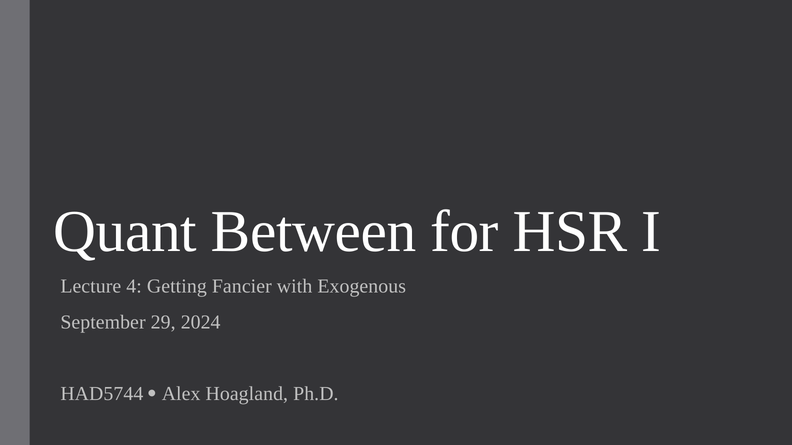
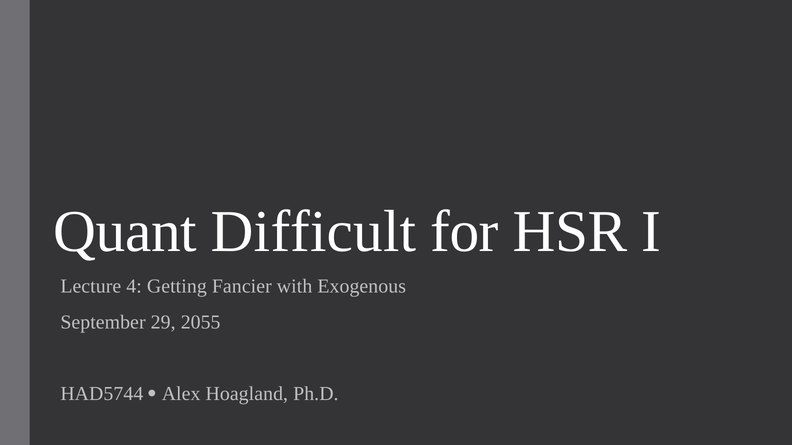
Between: Between -> Difficult
2024: 2024 -> 2055
